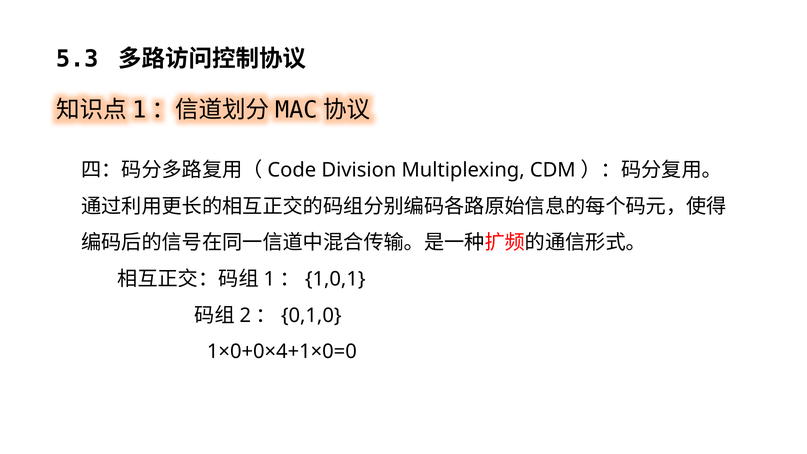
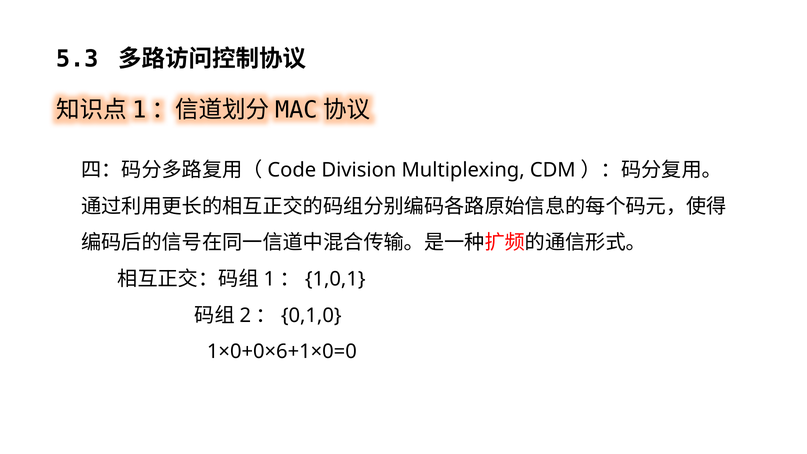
1×0+0×4+1×0=0: 1×0+0×4+1×0=0 -> 1×0+0×6+1×0=0
